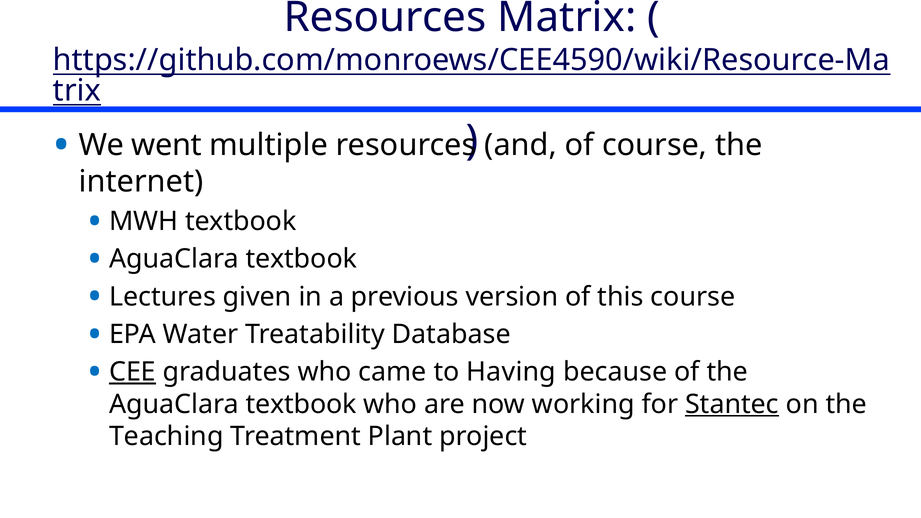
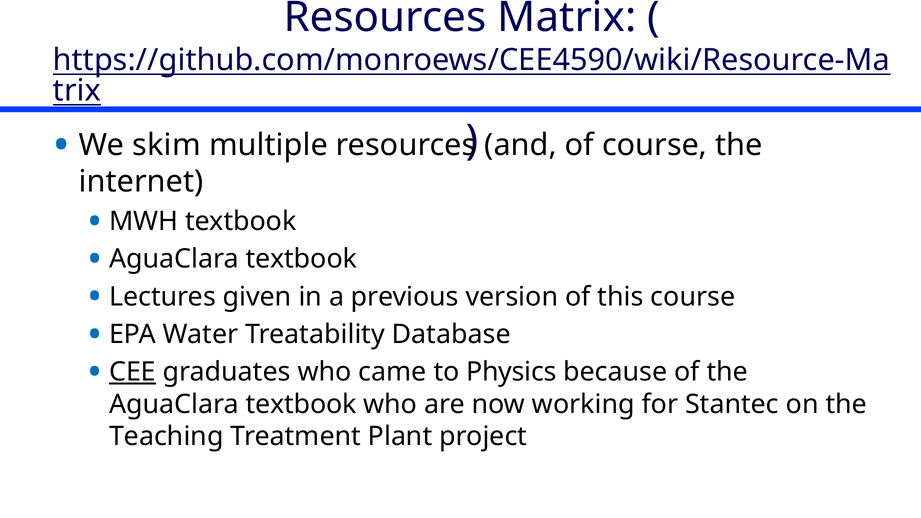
went: went -> skim
Having: Having -> Physics
Stantec underline: present -> none
